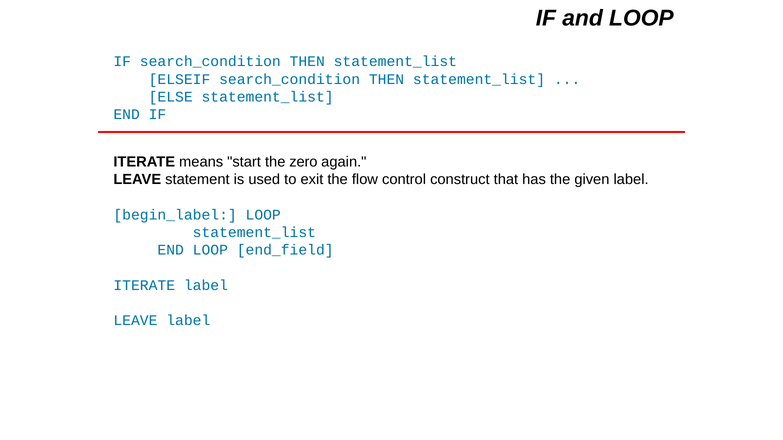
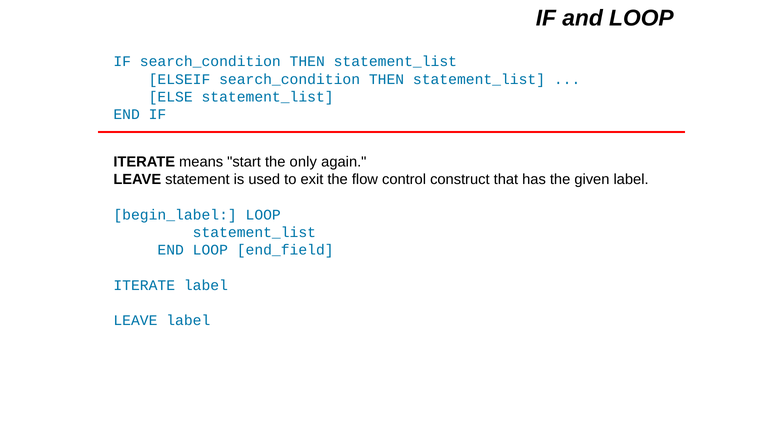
zero: zero -> only
